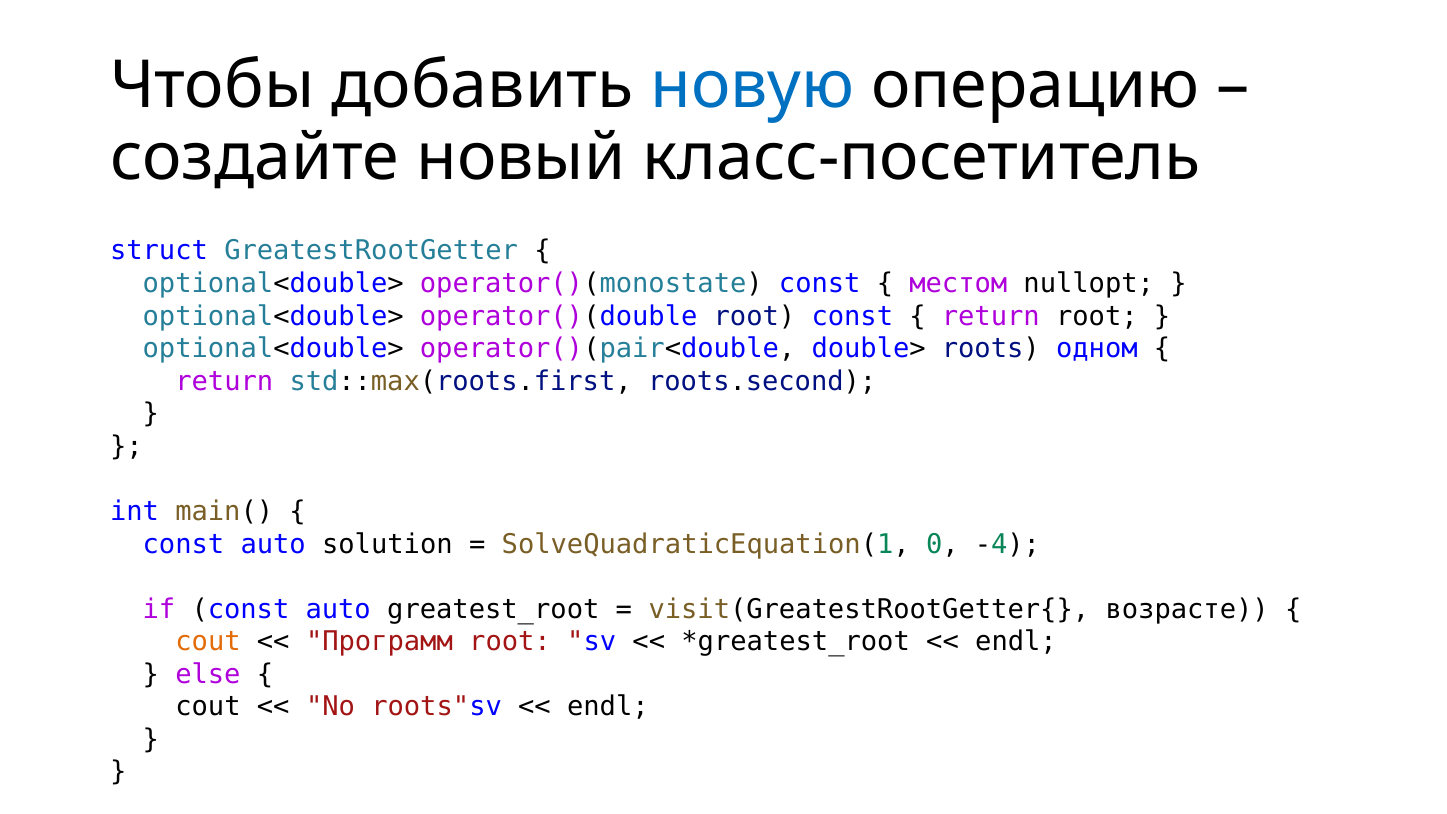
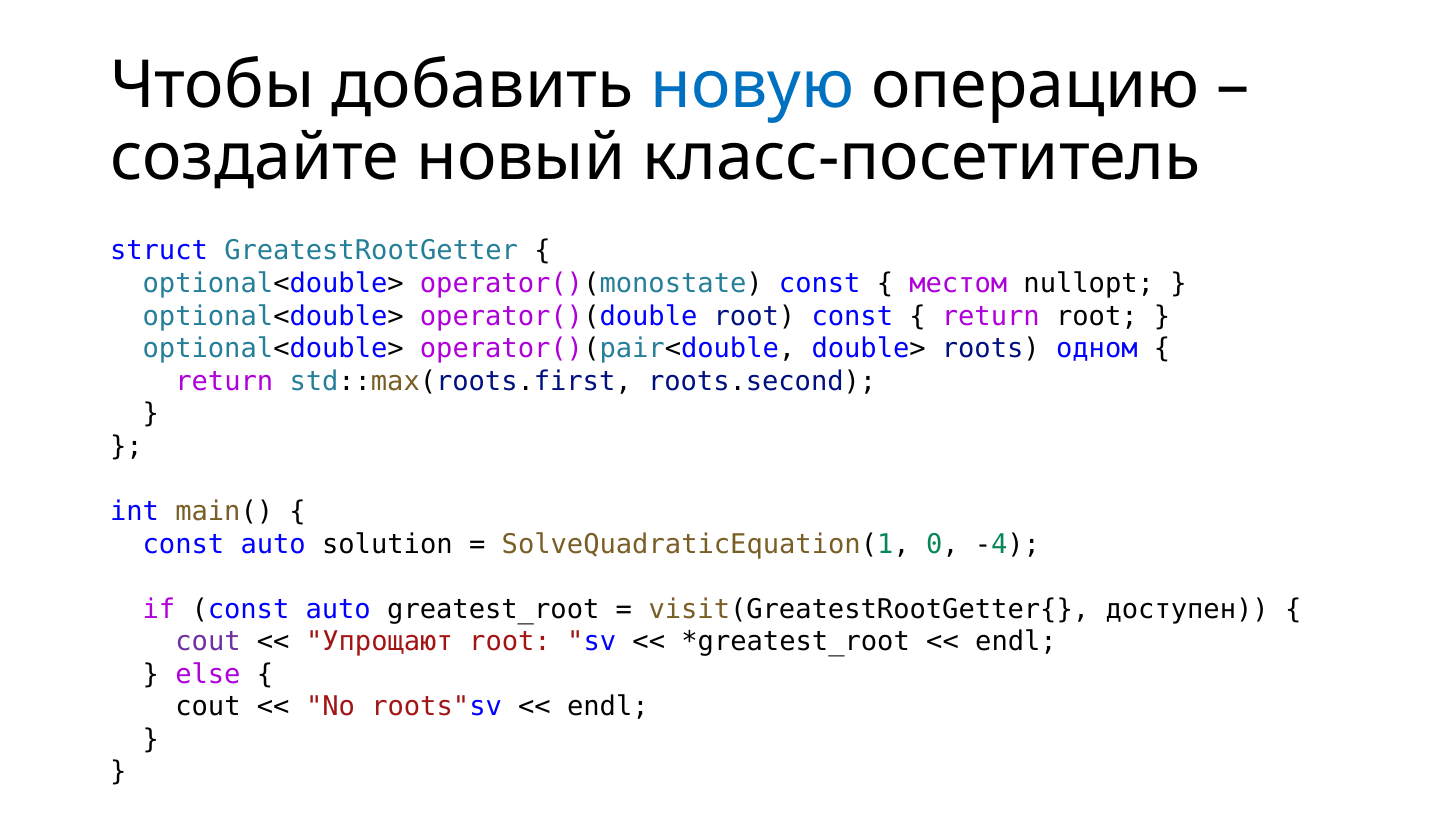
возрасте: возрасте -> доступен
cout at (208, 642) colour: orange -> purple
Программ: Программ -> Упрощают
